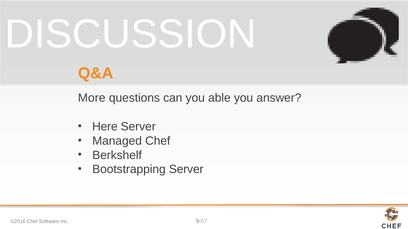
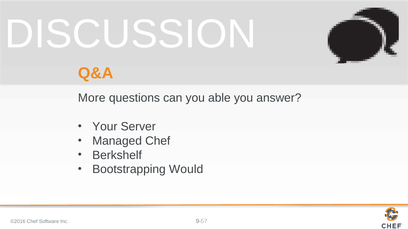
Here: Here -> Your
Bootstrapping Server: Server -> Would
